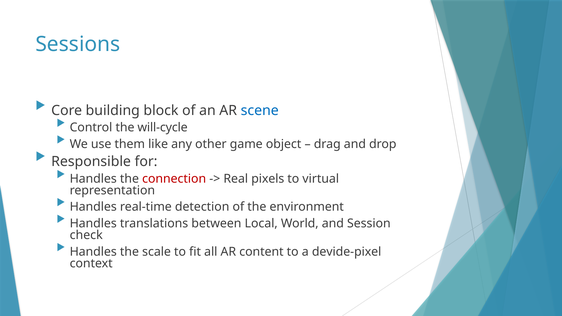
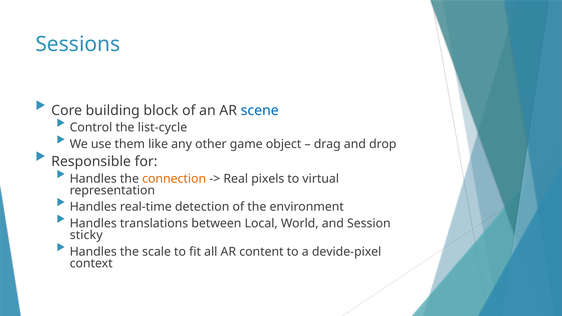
will-cycle: will-cycle -> list-cycle
connection colour: red -> orange
check: check -> sticky
